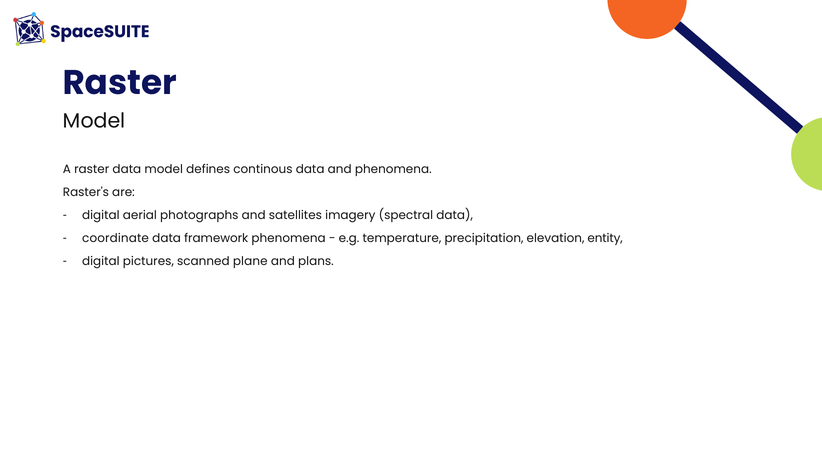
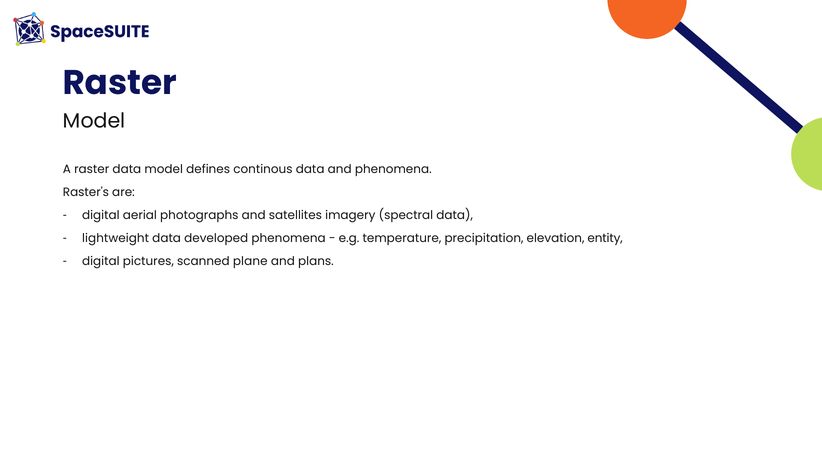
coordinate: coordinate -> lightweight
framework: framework -> developed
